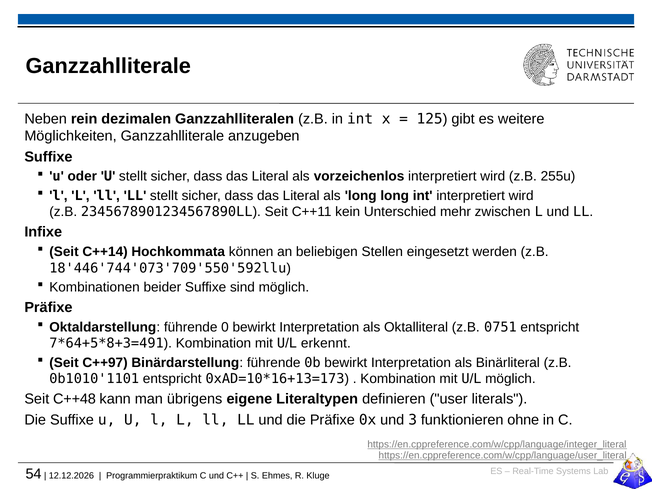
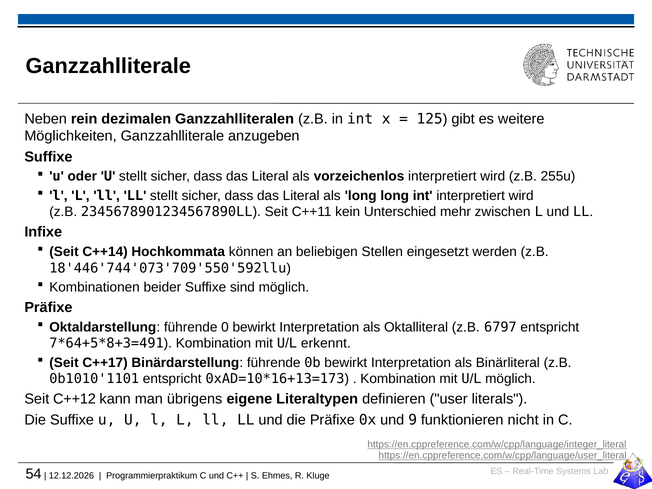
0751: 0751 -> 6797
C++97: C++97 -> C++17
C++48: C++48 -> C++12
3: 3 -> 9
ohne: ohne -> nicht
